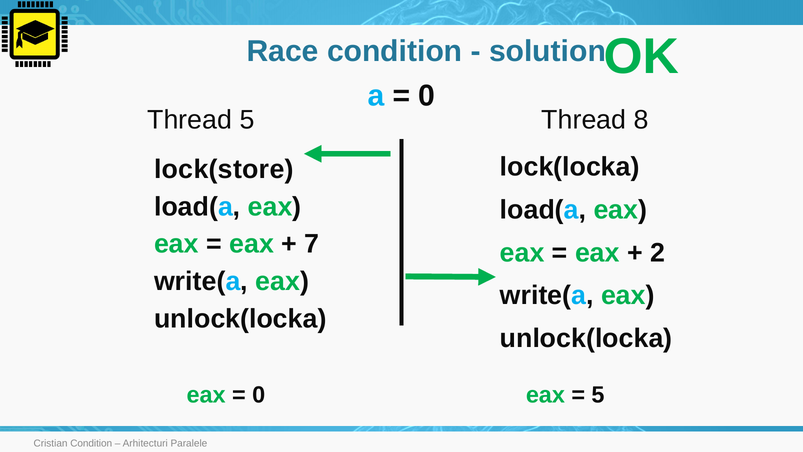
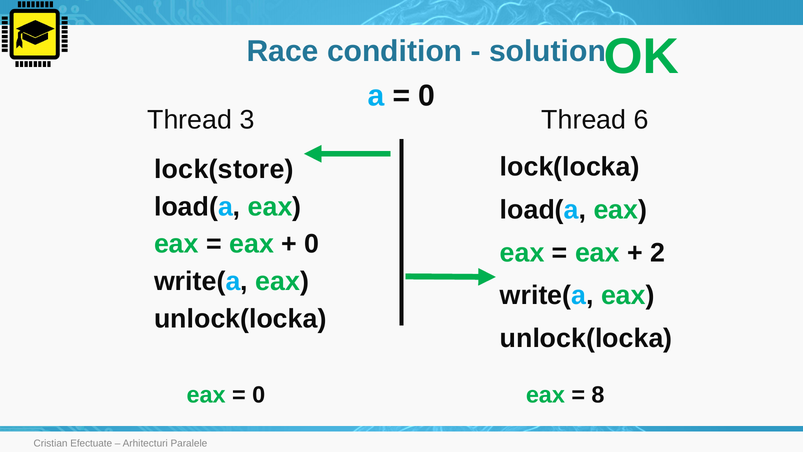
Thread 5: 5 -> 3
8: 8 -> 6
7 at (312, 244): 7 -> 0
5 at (598, 395): 5 -> 8
Cristian Condition: Condition -> Efectuate
